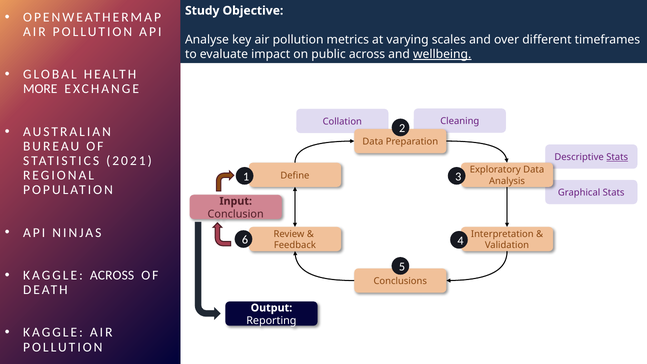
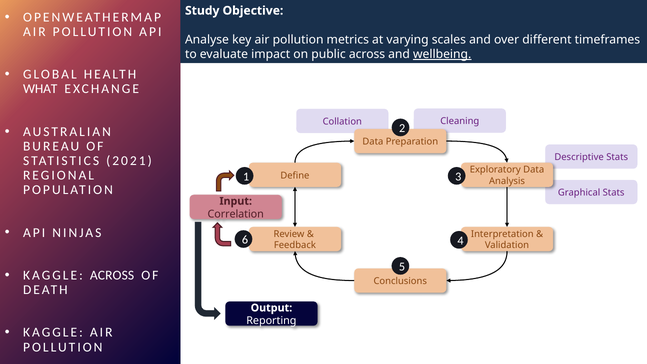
MORE: MORE -> WHAT
Stats at (617, 157) underline: present -> none
Conclusion: Conclusion -> Correlation
